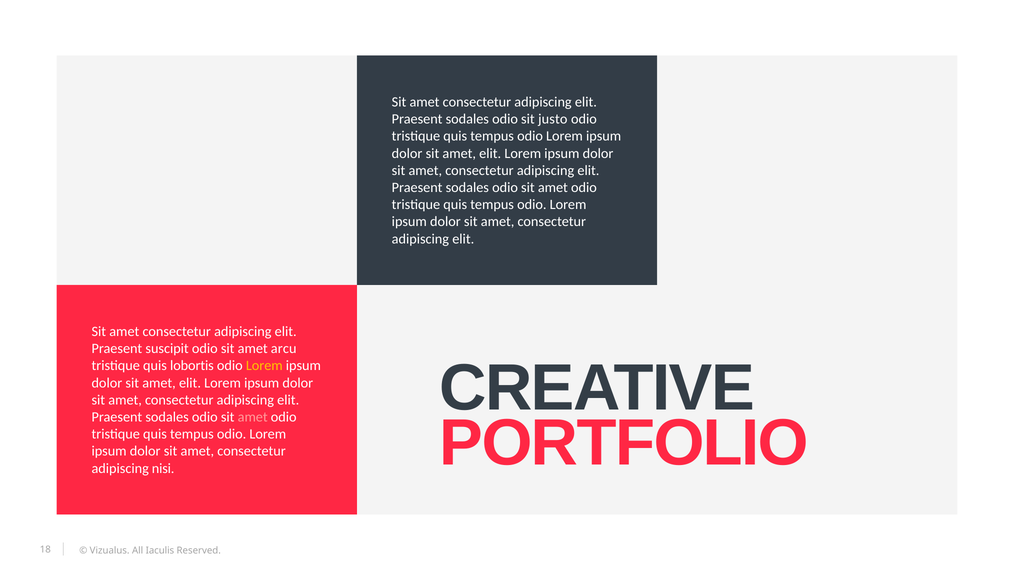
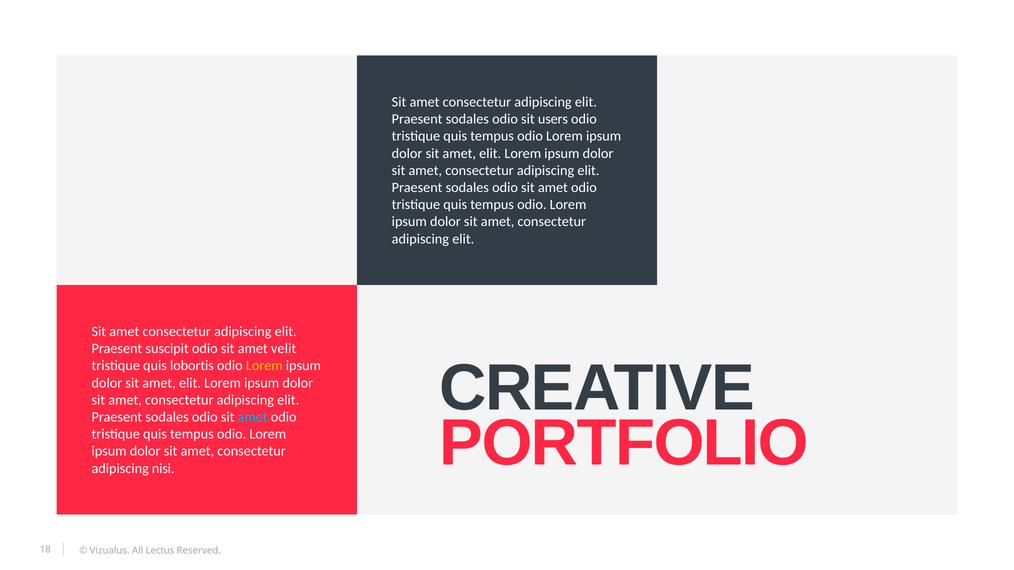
justo: justo -> users
arcu: arcu -> velit
amet at (253, 417) colour: pink -> light blue
Iaculis: Iaculis -> Lectus
